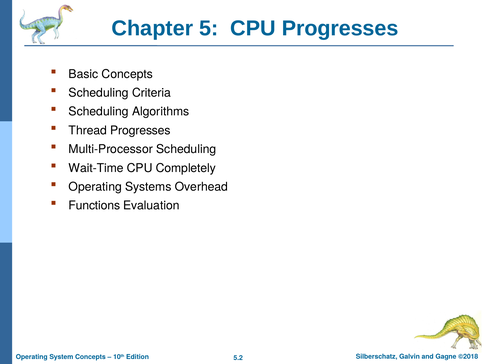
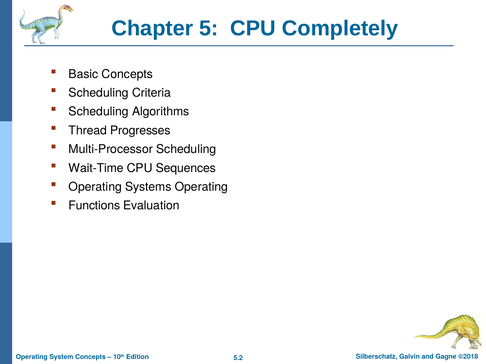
CPU Progresses: Progresses -> Completely
Completely: Completely -> Sequences
Systems Overhead: Overhead -> Operating
